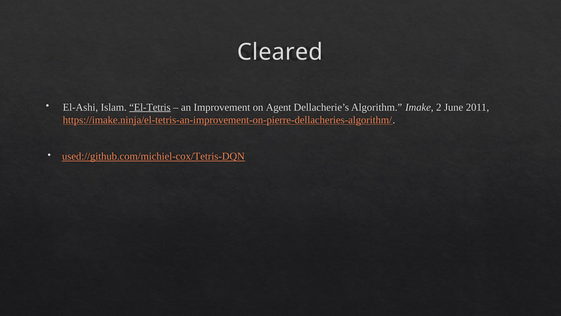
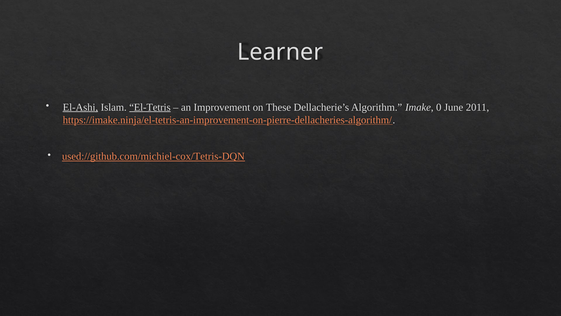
Cleared: Cleared -> Learner
El-Ashi underline: none -> present
Agent: Agent -> These
2: 2 -> 0
